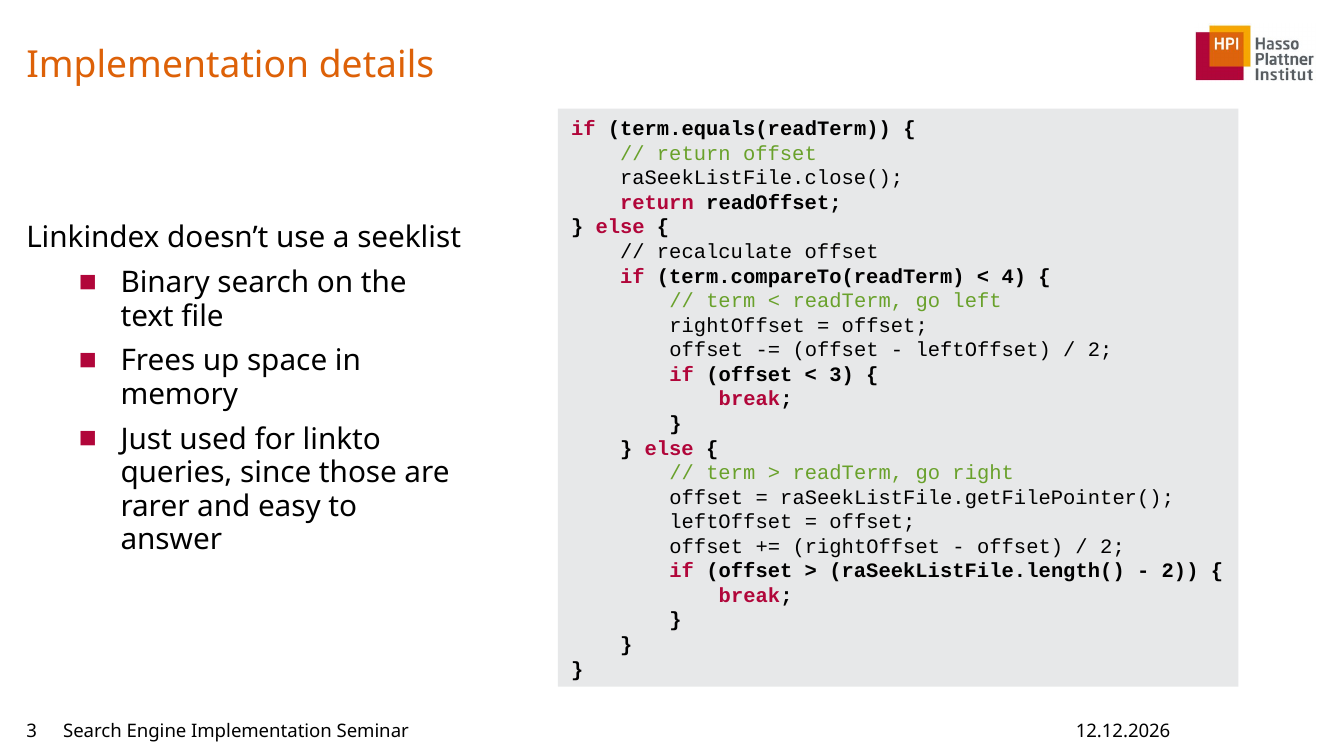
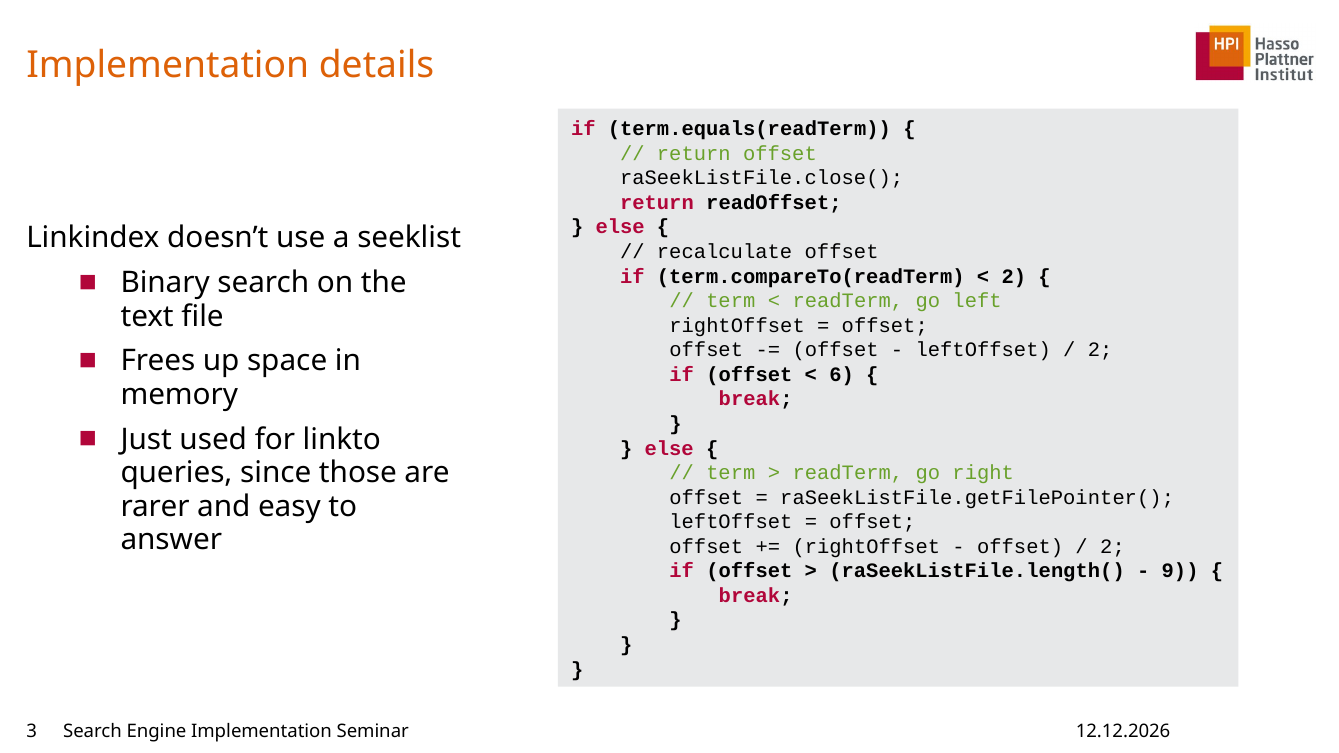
4 at (1014, 276): 4 -> 2
3 at (842, 375): 3 -> 6
2 at (1180, 571): 2 -> 9
